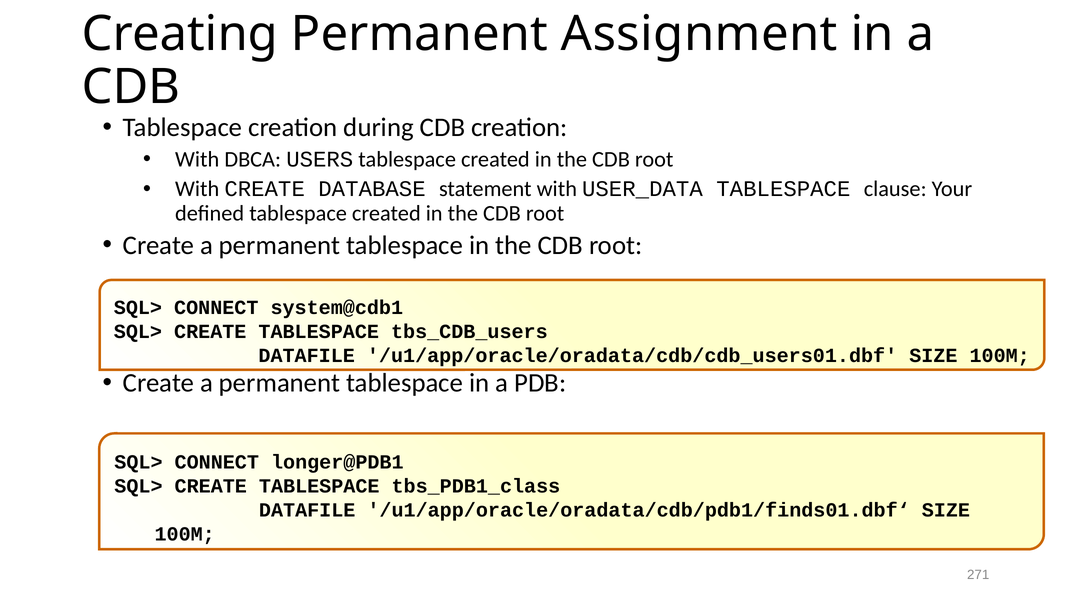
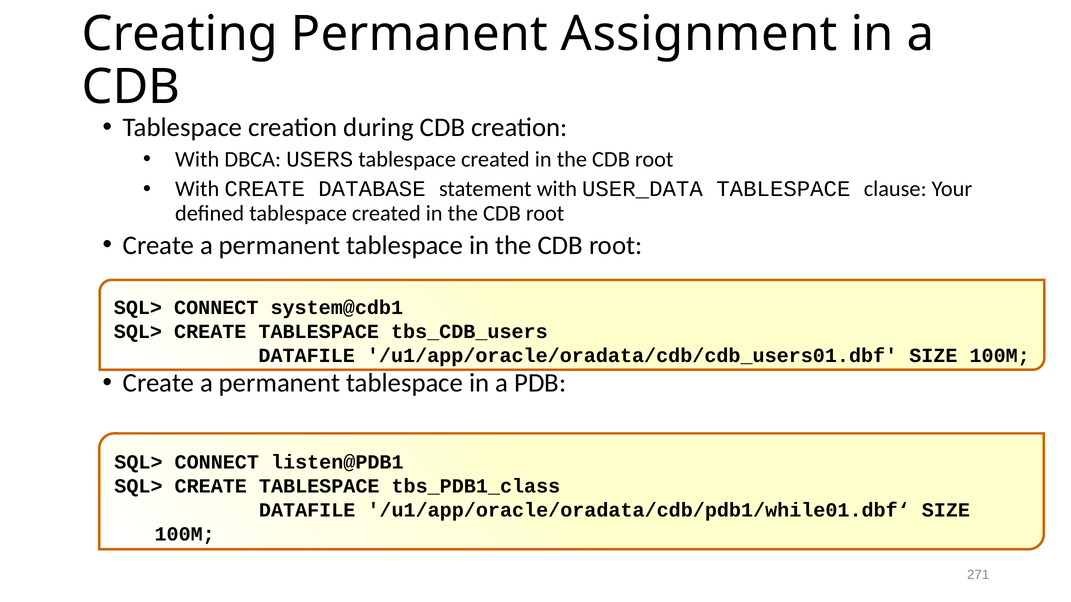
longer@PDB1: longer@PDB1 -> listen@PDB1
/u1/app/oracle/oradata/cdb/pdb1/finds01.dbf‘: /u1/app/oracle/oradata/cdb/pdb1/finds01.dbf‘ -> /u1/app/oracle/oradata/cdb/pdb1/while01.dbf‘
